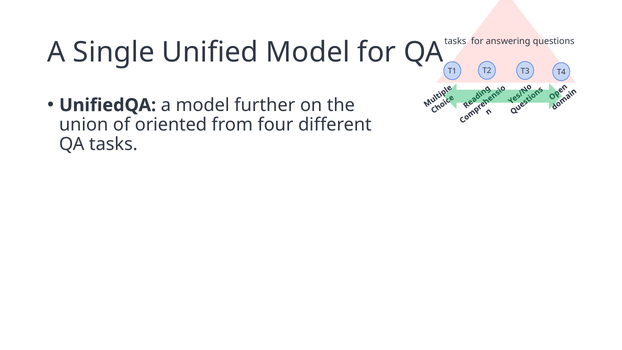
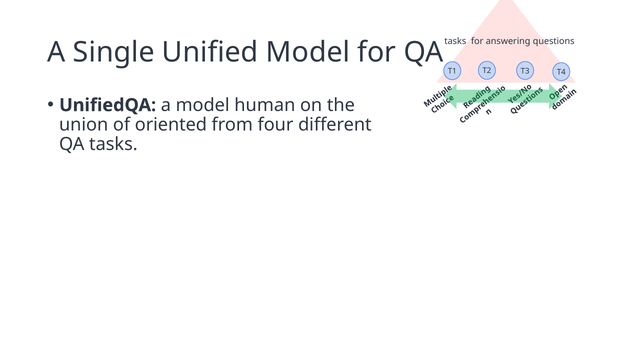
further: further -> human
